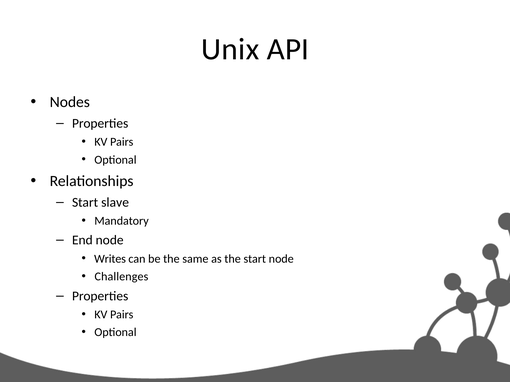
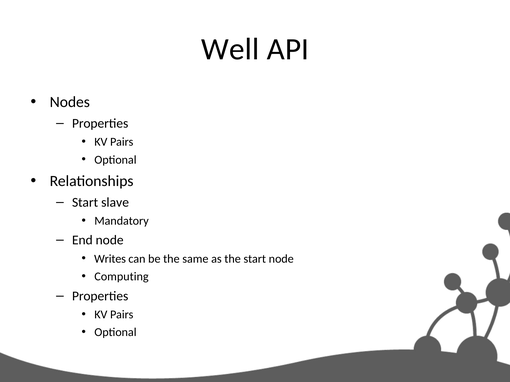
Unix: Unix -> Well
Challenges: Challenges -> Computing
